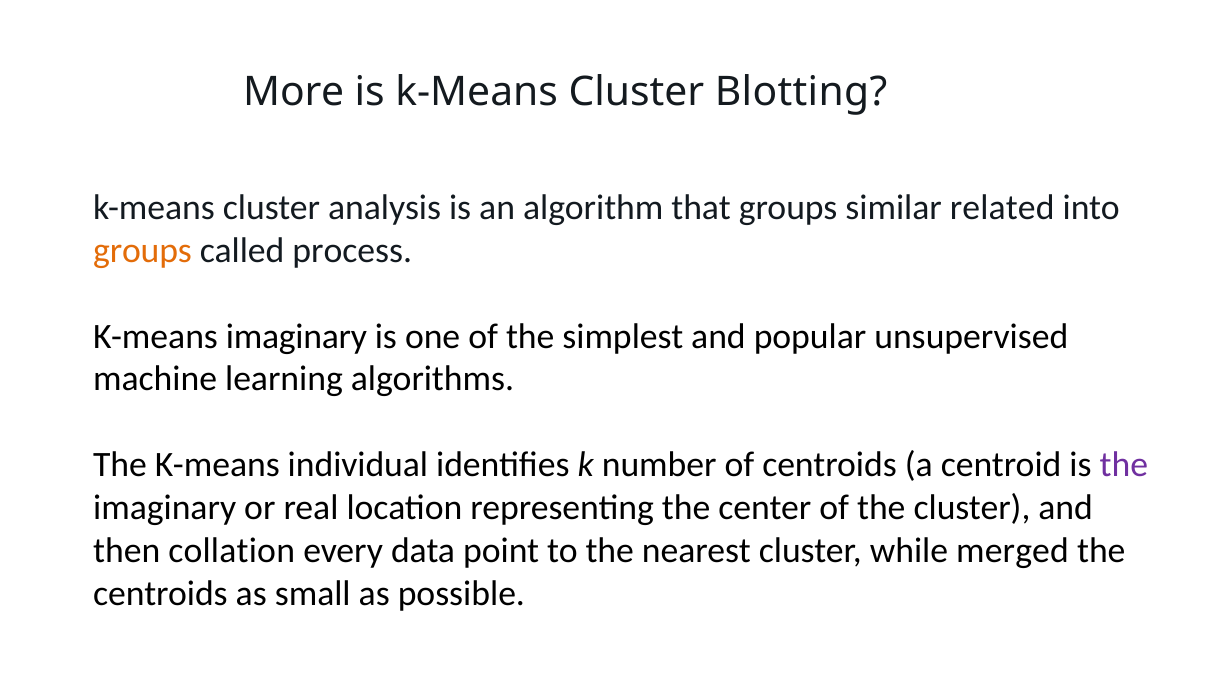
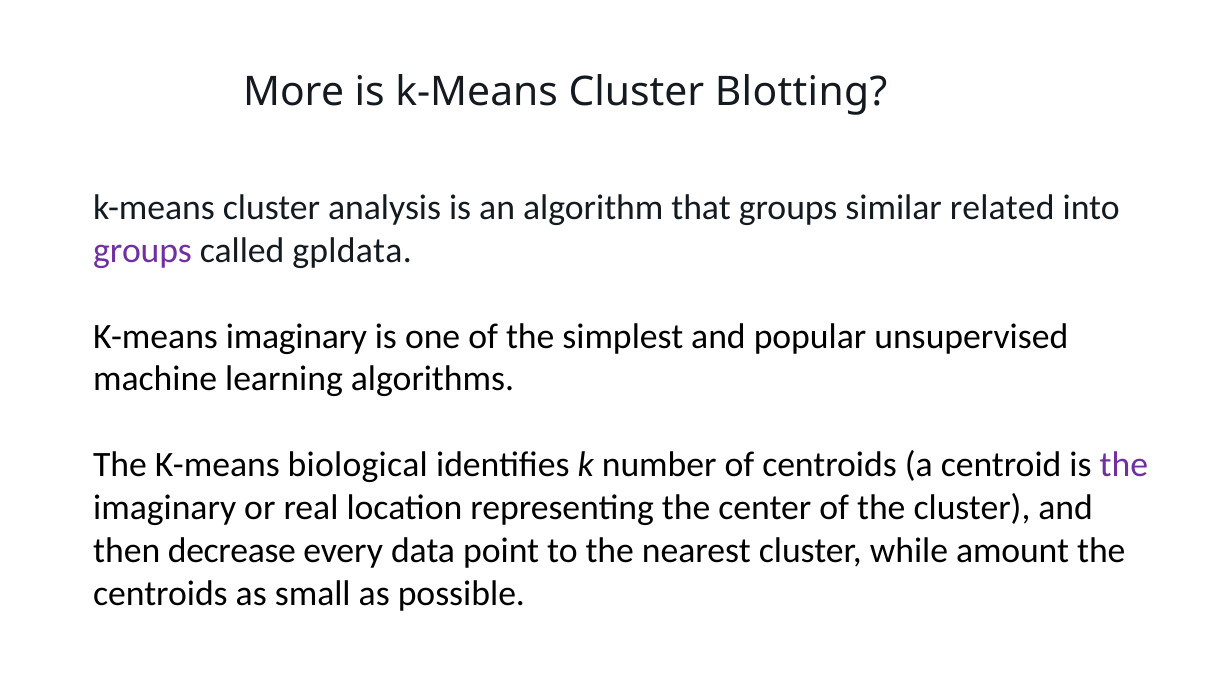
groups at (143, 251) colour: orange -> purple
process: process -> gpldata
individual: individual -> biological
collation: collation -> decrease
merged: merged -> amount
